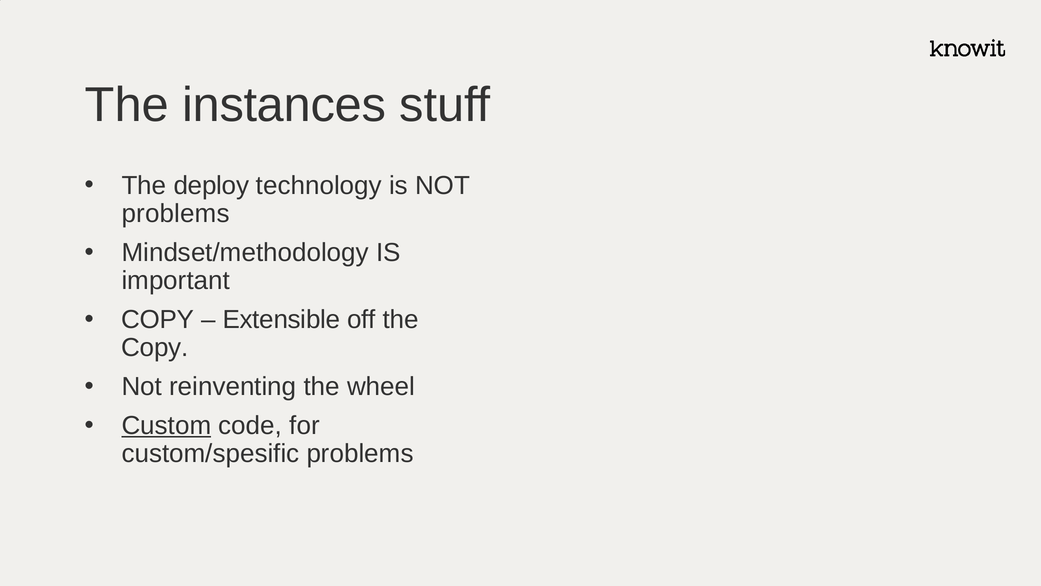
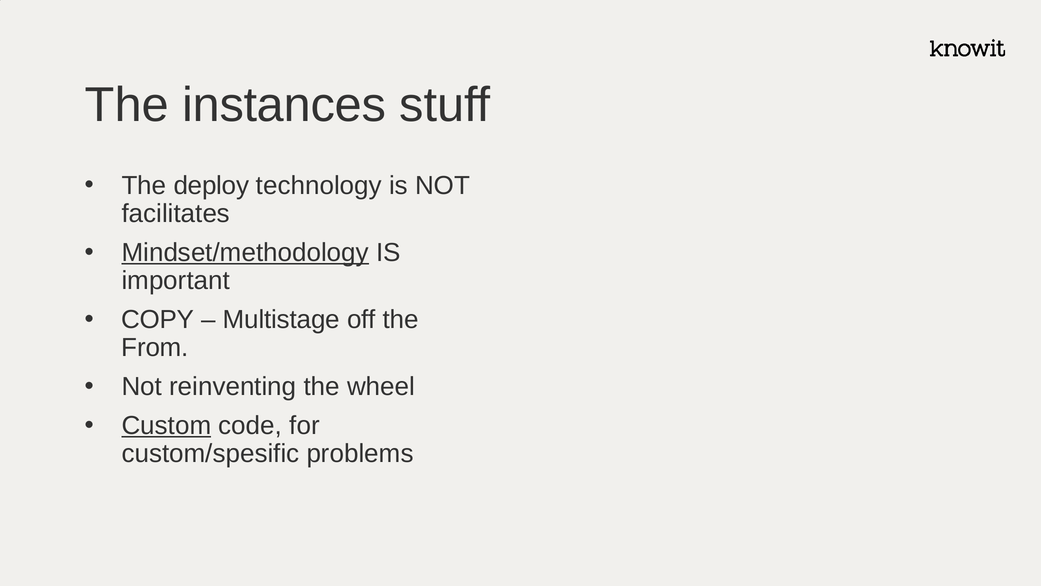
problems at (176, 213): problems -> facilitates
Mindset/methodology underline: none -> present
Extensible: Extensible -> Multistage
Copy at (155, 347): Copy -> From
